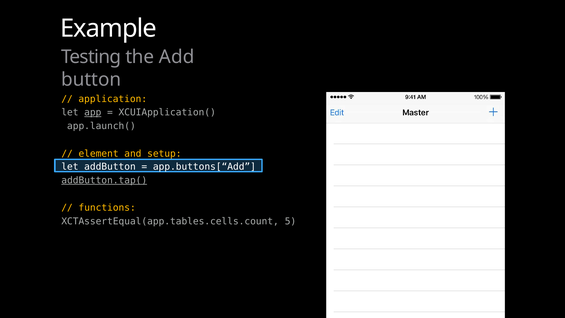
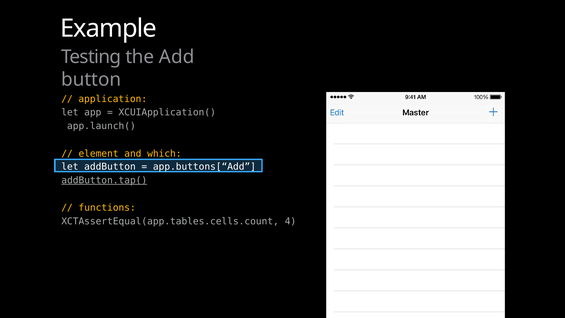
app underline: present -> none
setup: setup -> which
5: 5 -> 4
